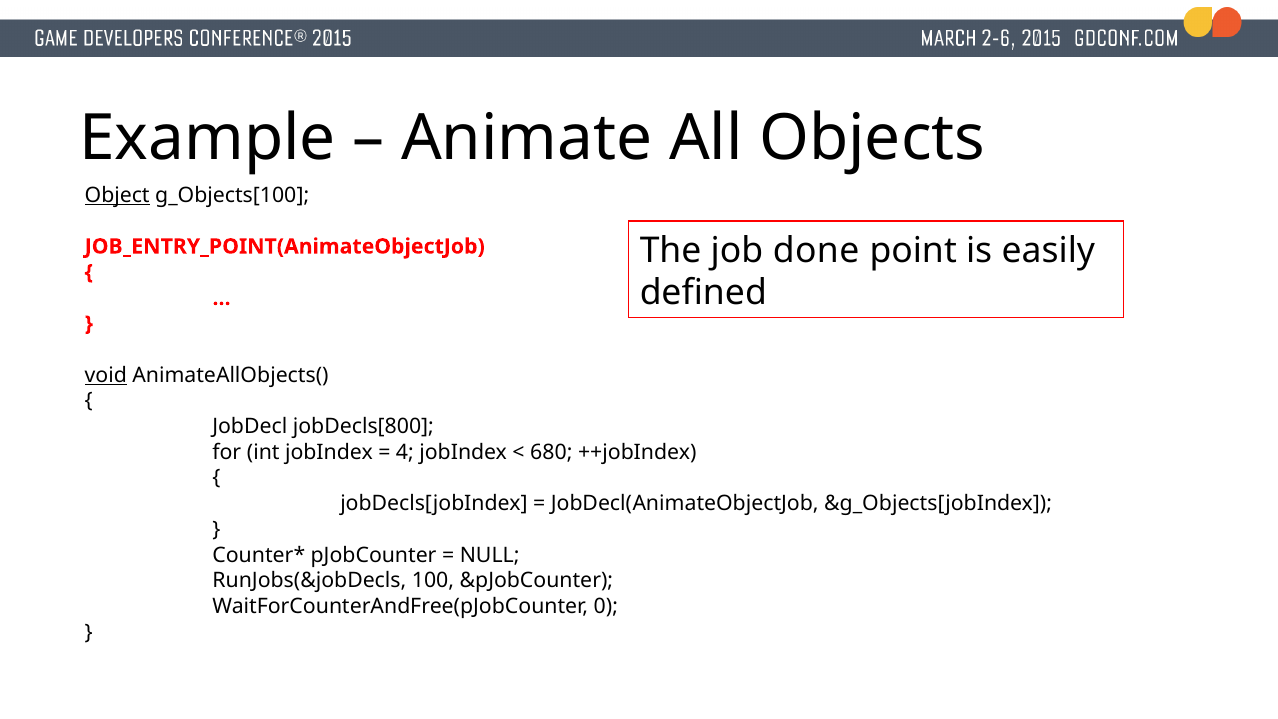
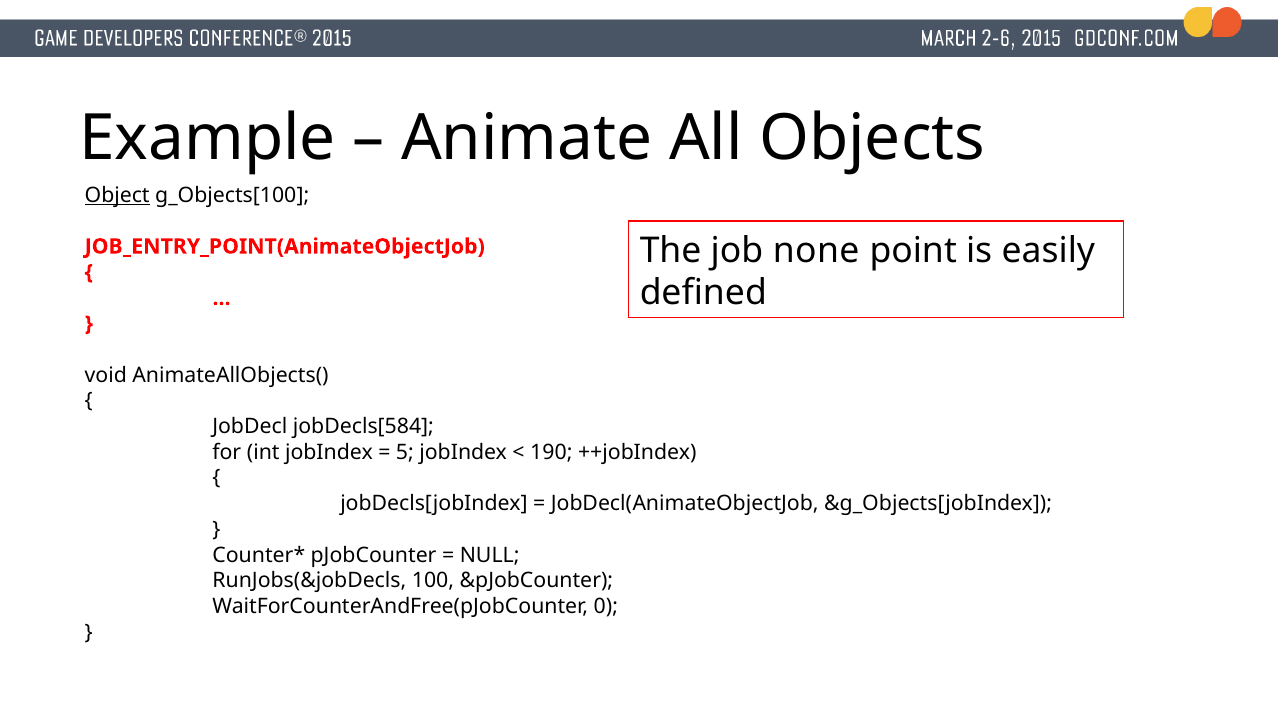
done: done -> none
void underline: present -> none
jobDecls[800: jobDecls[800 -> jobDecls[584
4: 4 -> 5
680: 680 -> 190
